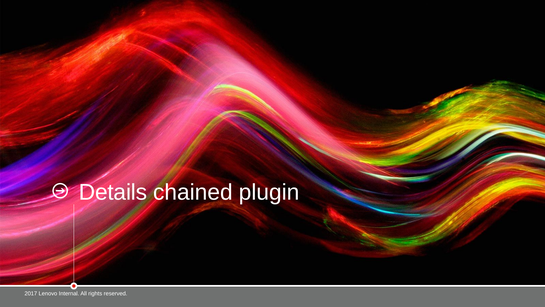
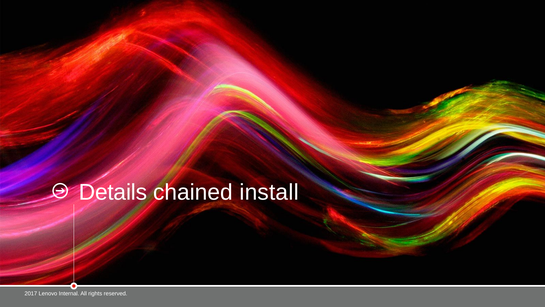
plugin: plugin -> install
